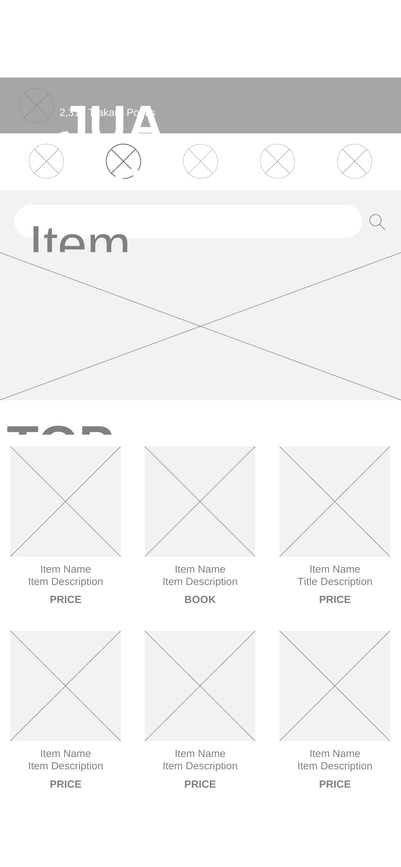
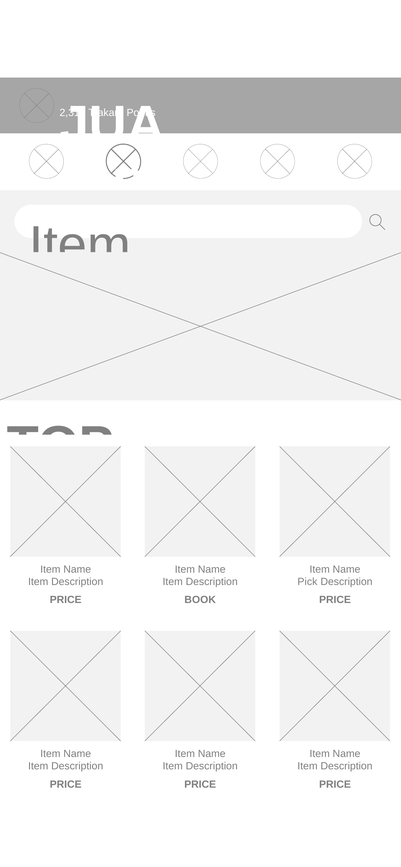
Title: Title -> Pick
